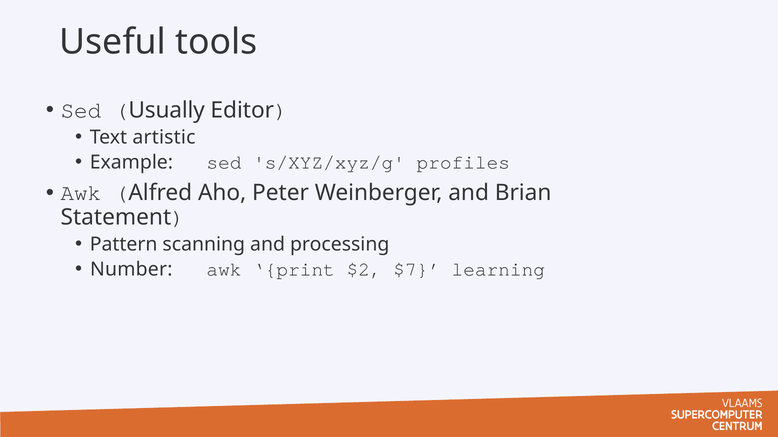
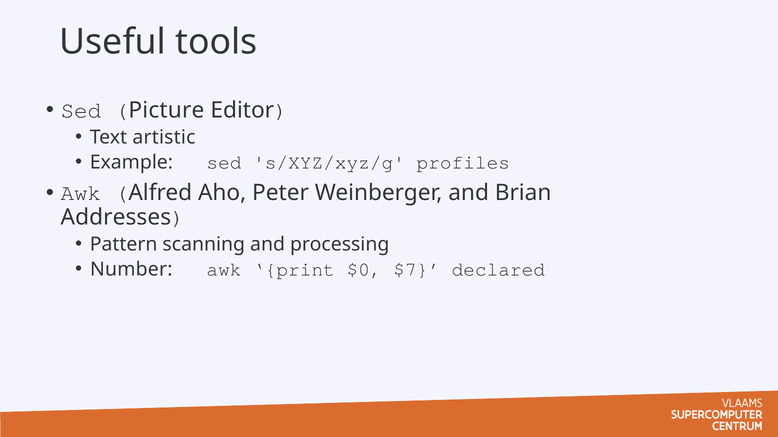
Usually: Usually -> Picture
Statement: Statement -> Addresses
$2: $2 -> $0
learning: learning -> declared
